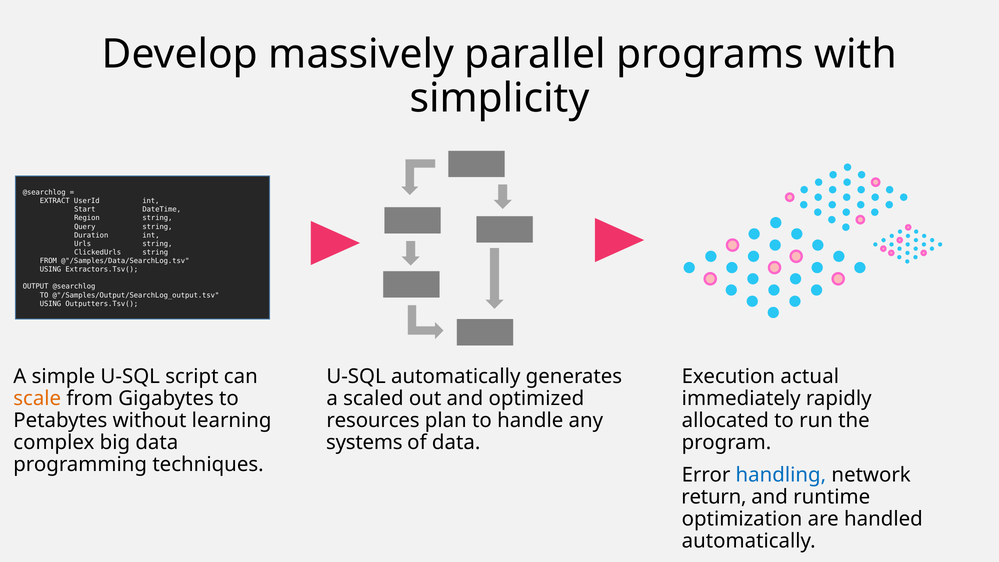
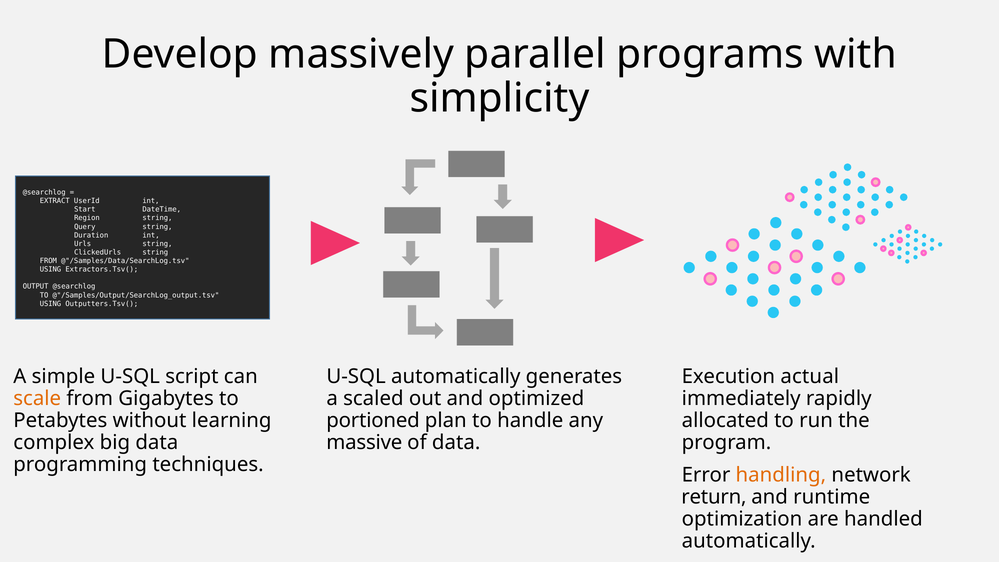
resources: resources -> portioned
systems: systems -> massive
handling colour: blue -> orange
